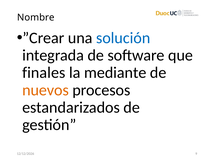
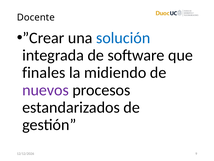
Nombre: Nombre -> Docente
mediante: mediante -> midiendo
nuevos colour: orange -> purple
